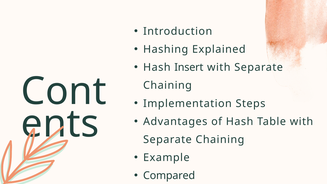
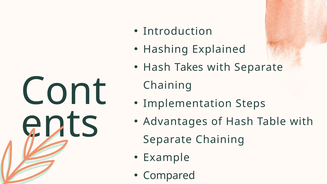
Insert: Insert -> Takes
